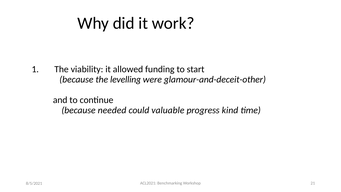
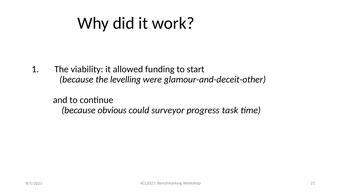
needed: needed -> obvious
valuable: valuable -> surveyor
kind: kind -> task
